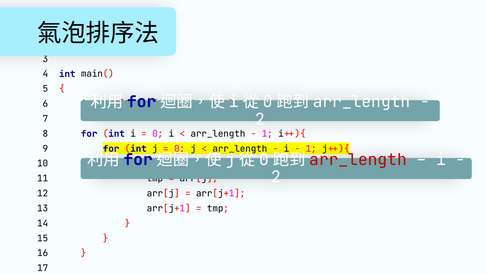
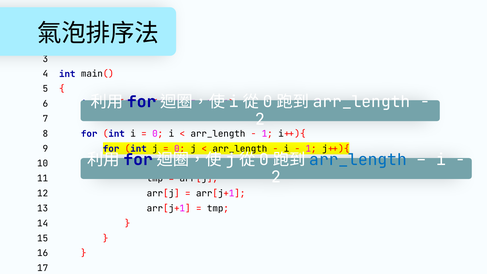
arr_length at (358, 160) colour: red -> blue
